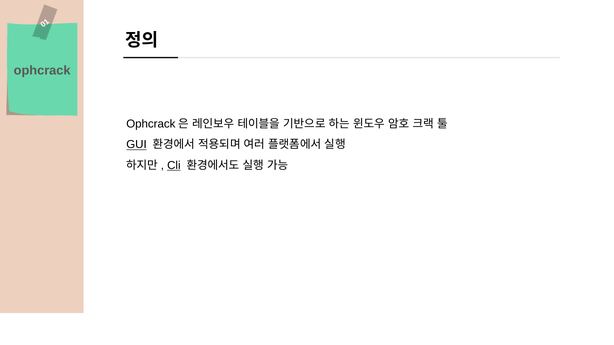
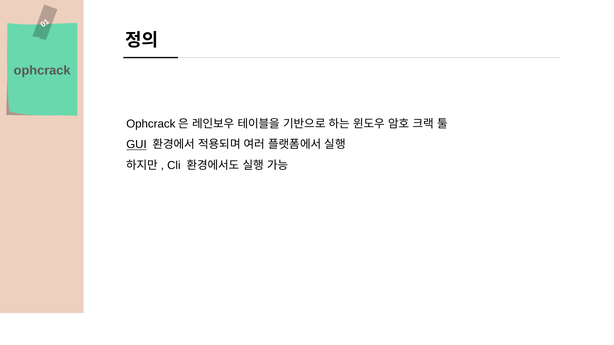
Cli underline: present -> none
